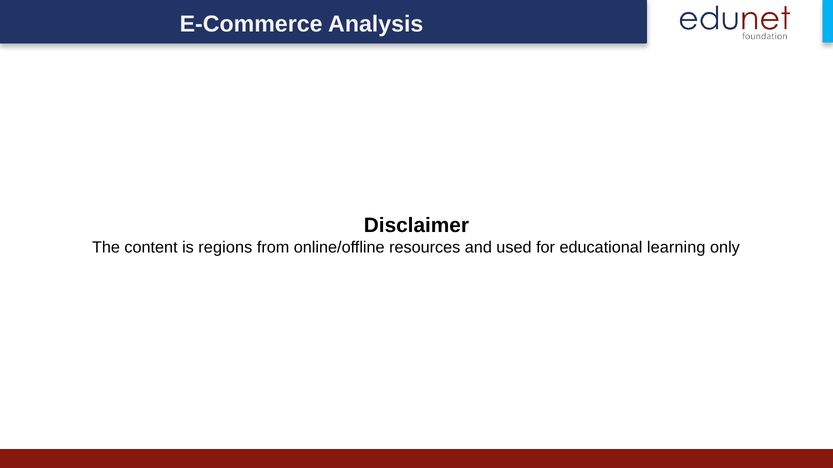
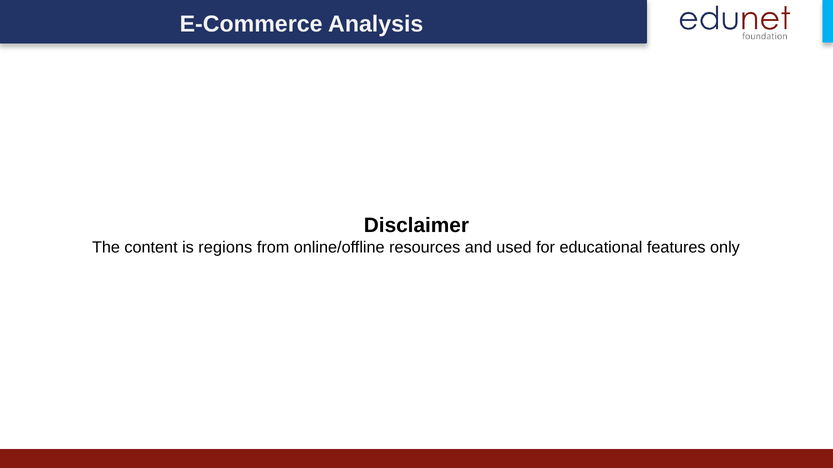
learning: learning -> features
